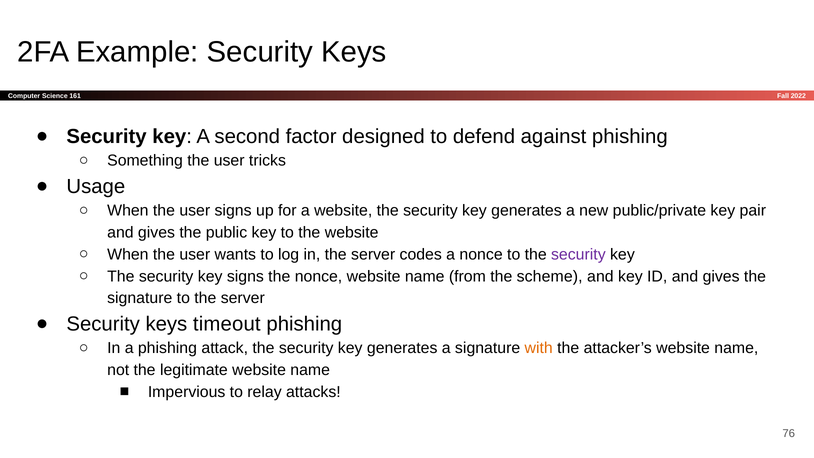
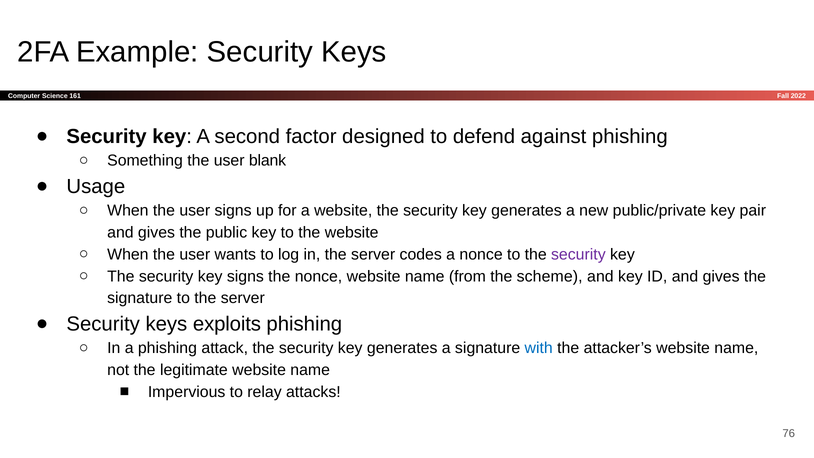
tricks: tricks -> blank
timeout: timeout -> exploits
with colour: orange -> blue
